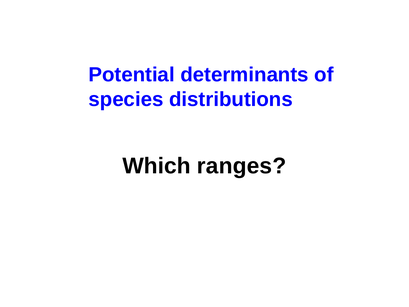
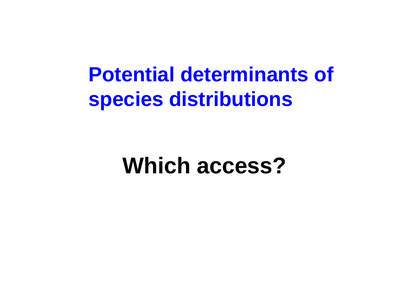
ranges: ranges -> access
